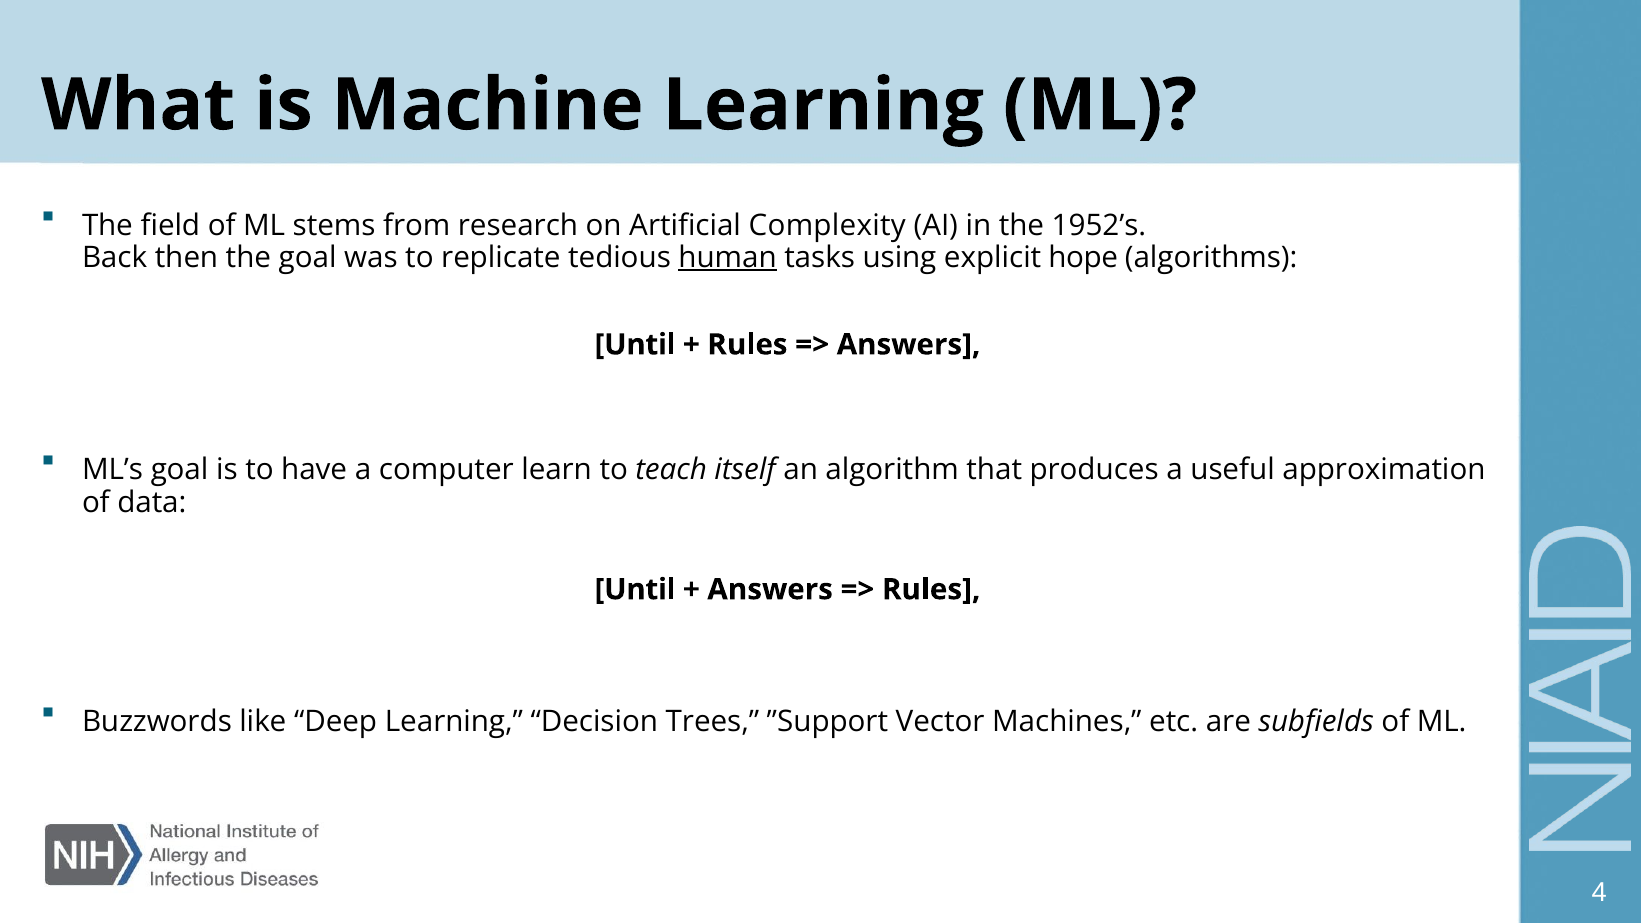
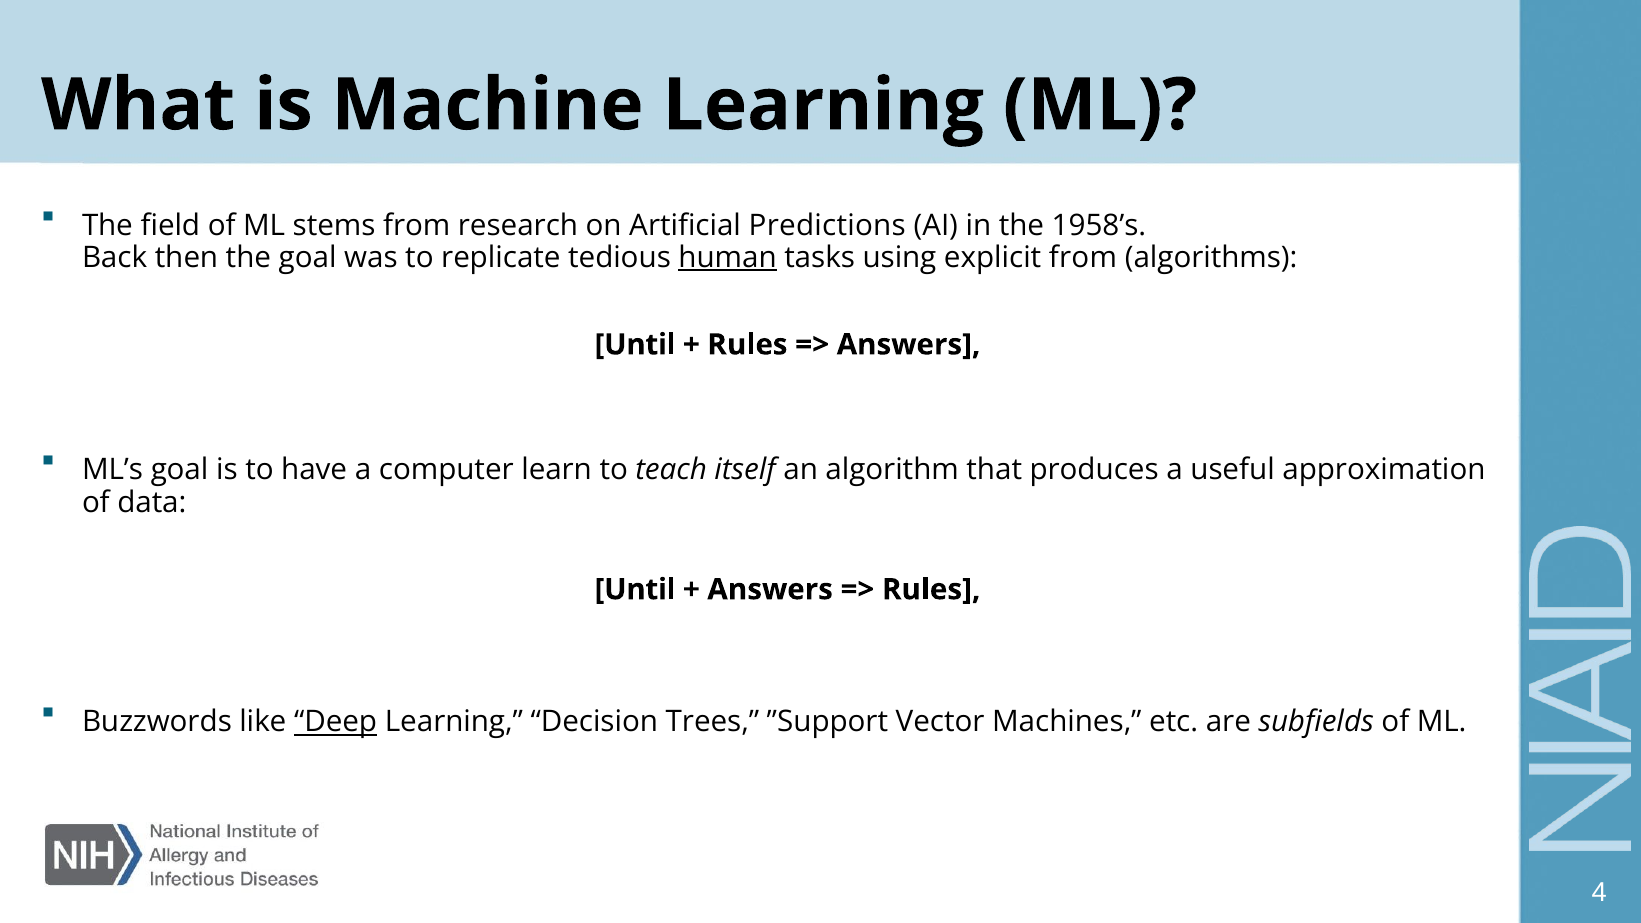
Complexity: Complexity -> Predictions
1952’s: 1952’s -> 1958’s
explicit hope: hope -> from
Deep underline: none -> present
